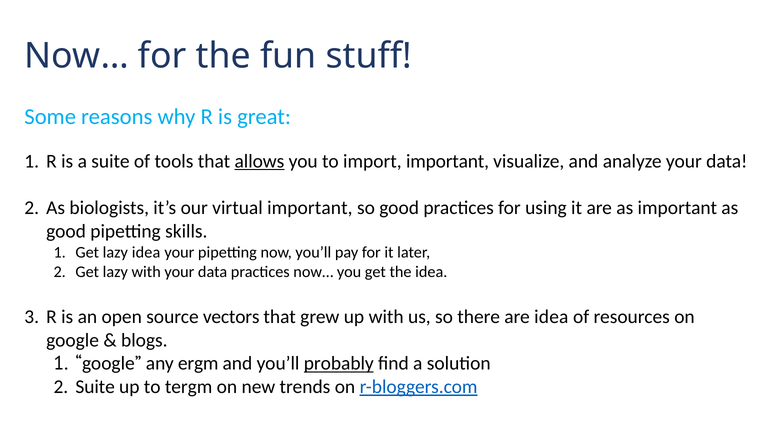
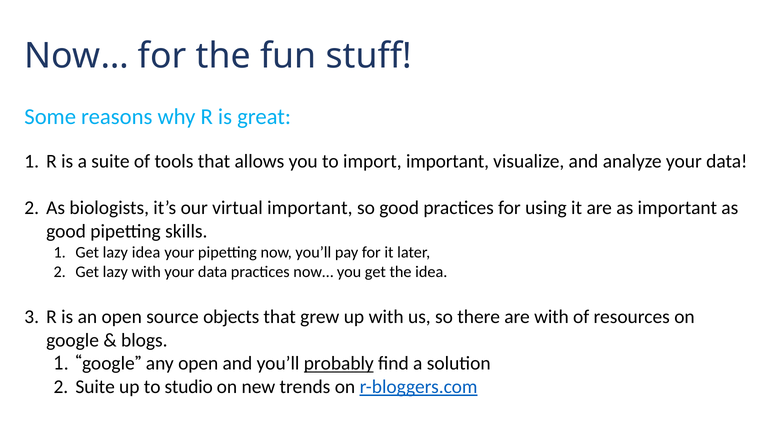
allows underline: present -> none
vectors: vectors -> objects
are idea: idea -> with
any ergm: ergm -> open
tergm: tergm -> studio
